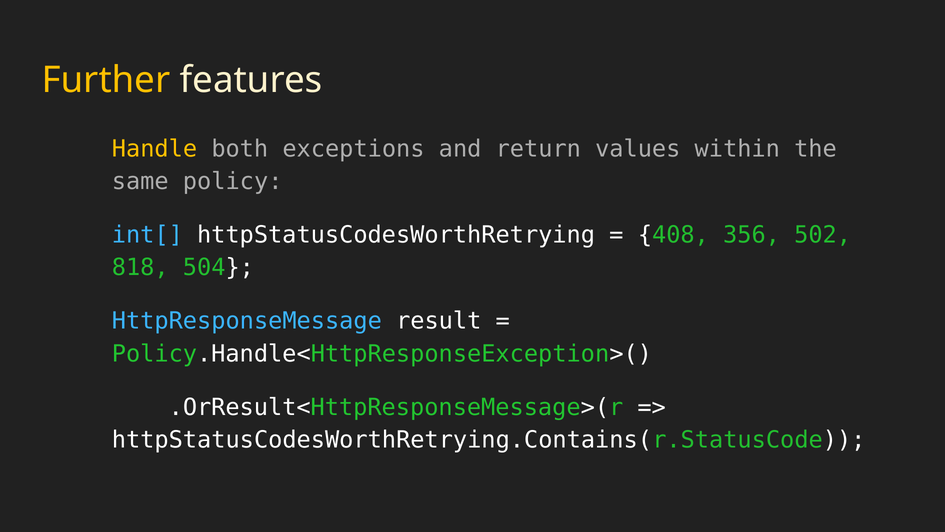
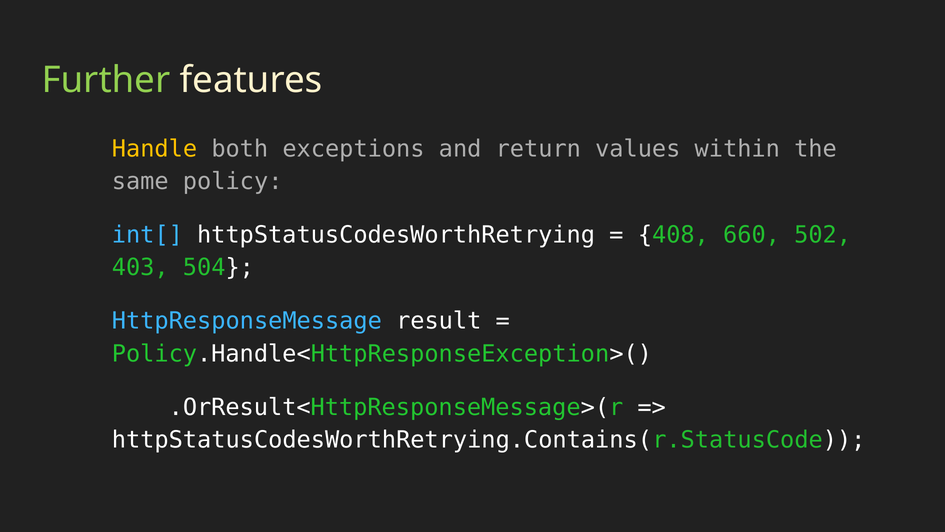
Further colour: yellow -> light green
356: 356 -> 660
818: 818 -> 403
